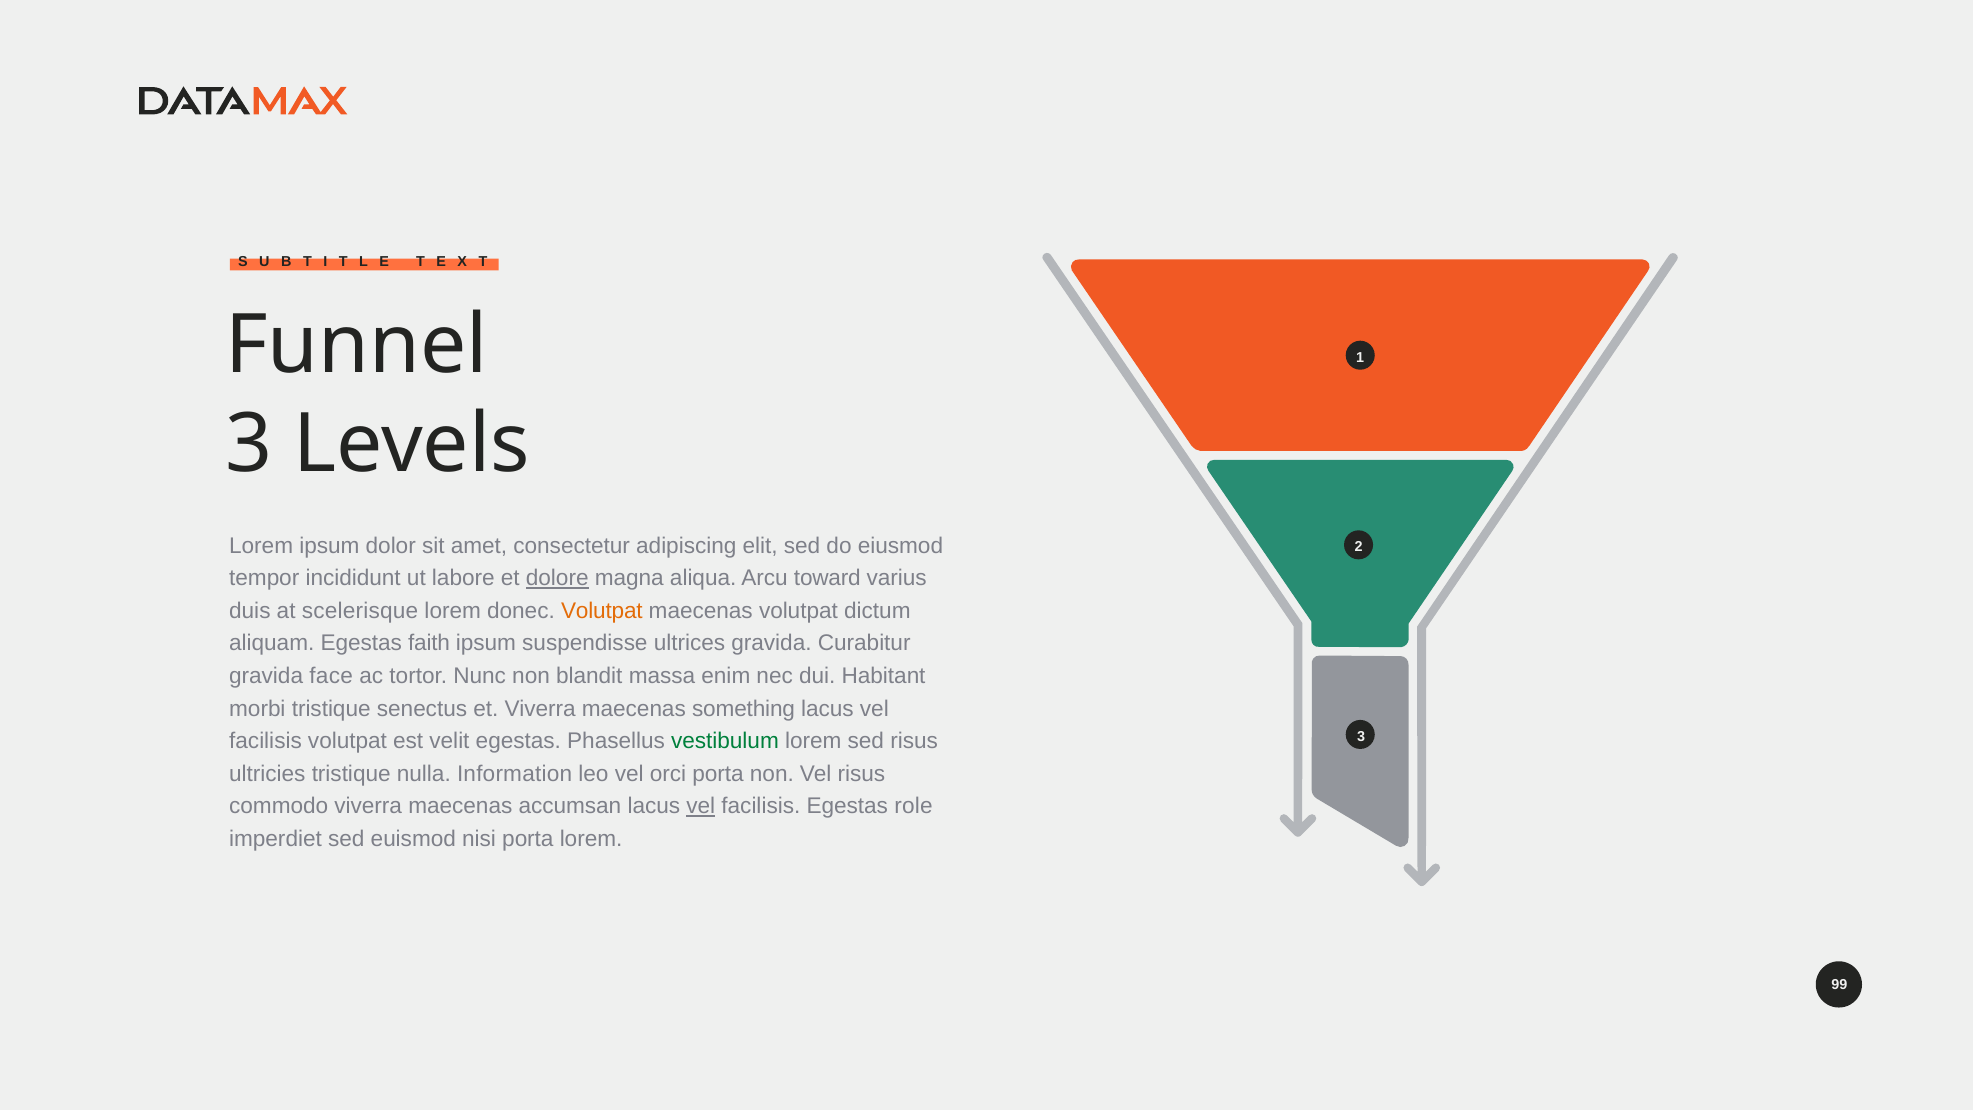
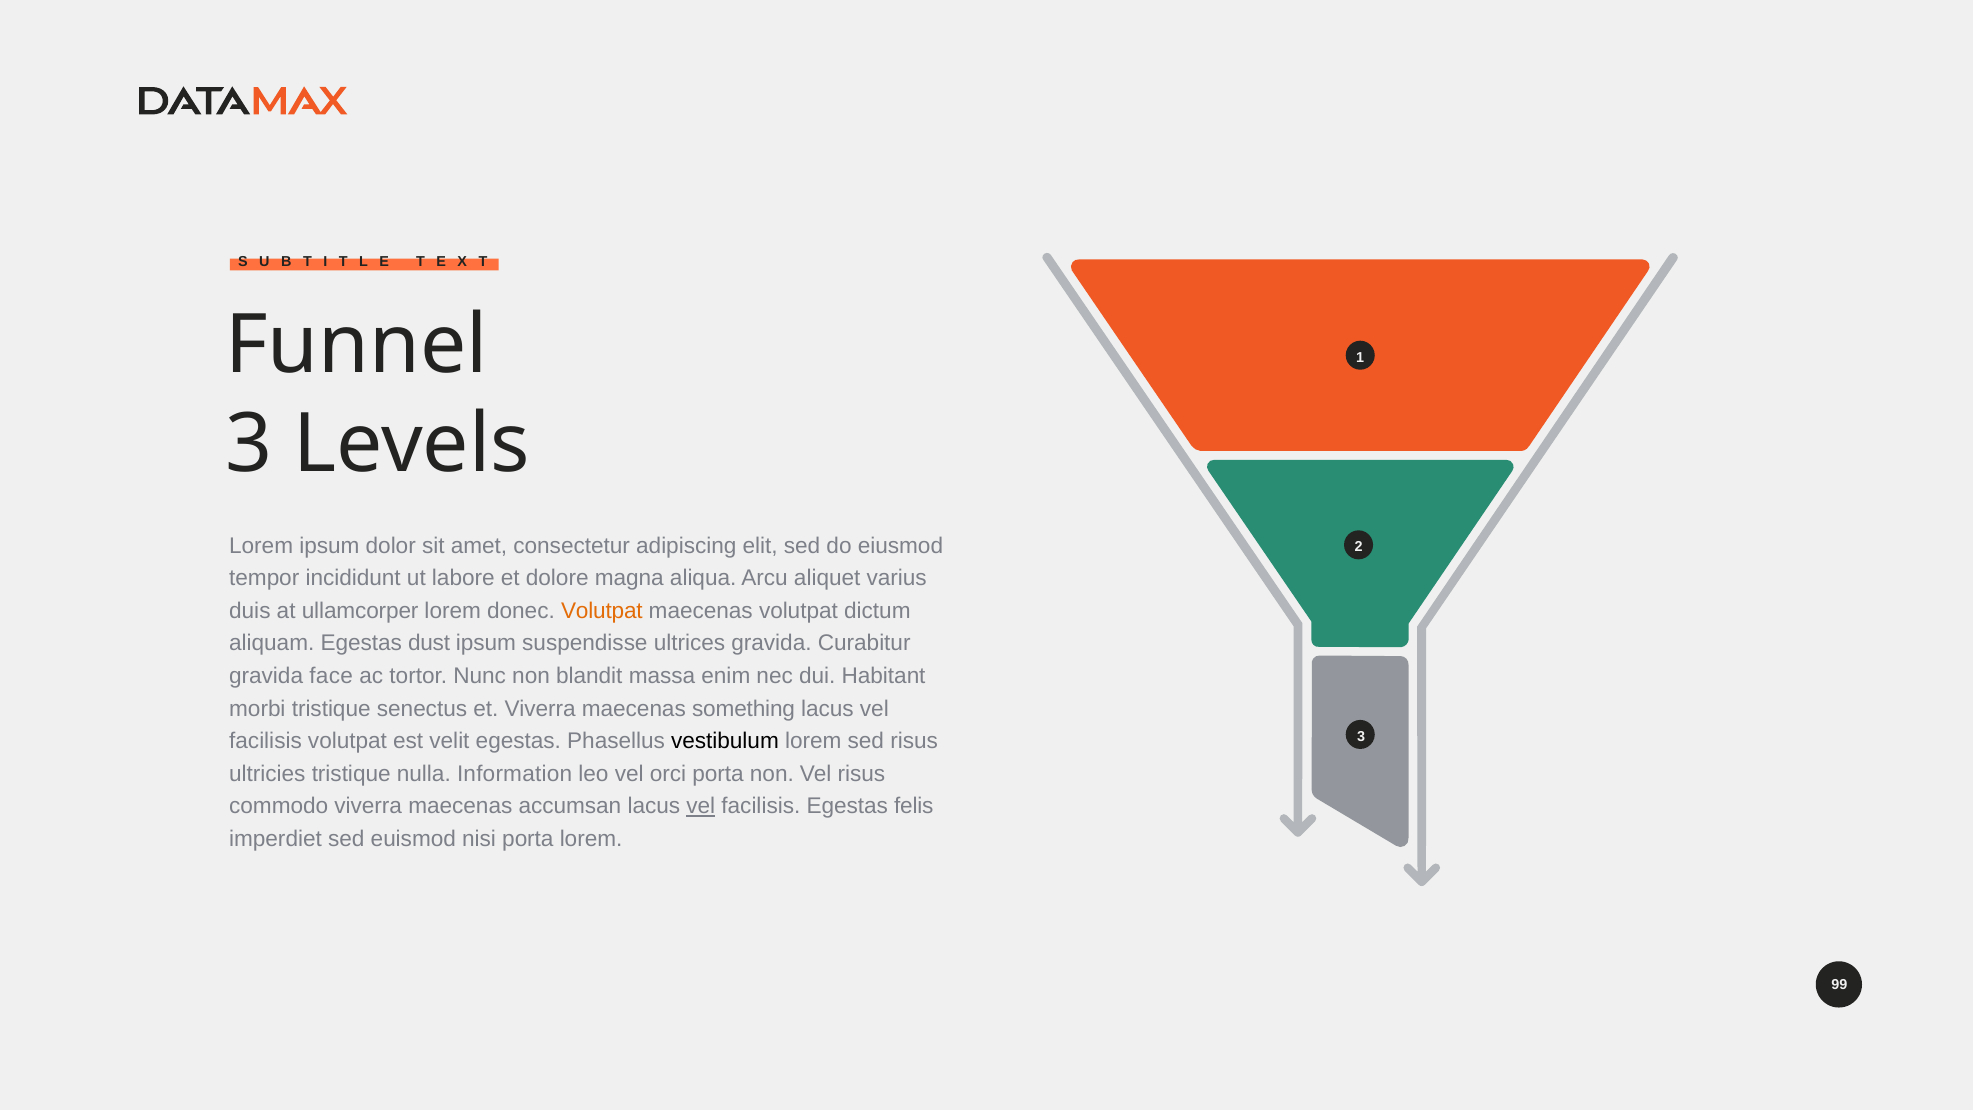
dolore underline: present -> none
toward: toward -> aliquet
scelerisque: scelerisque -> ullamcorper
faith: faith -> dust
vestibulum colour: green -> black
role: role -> felis
